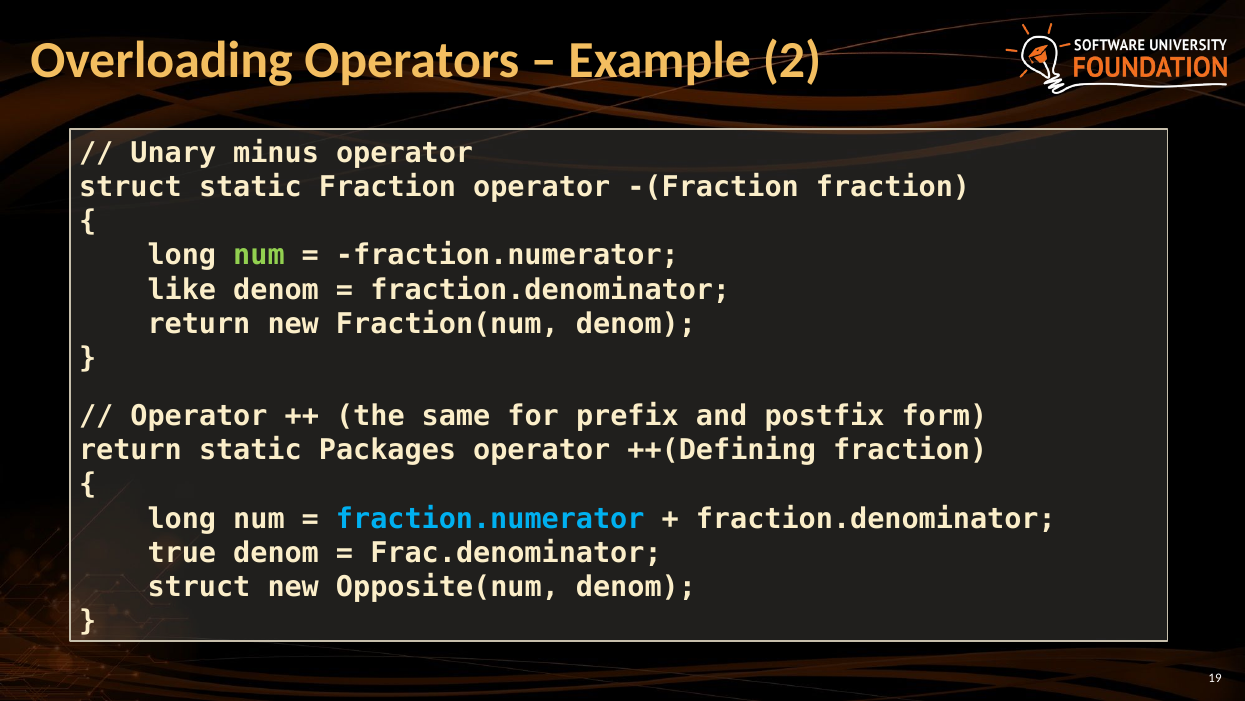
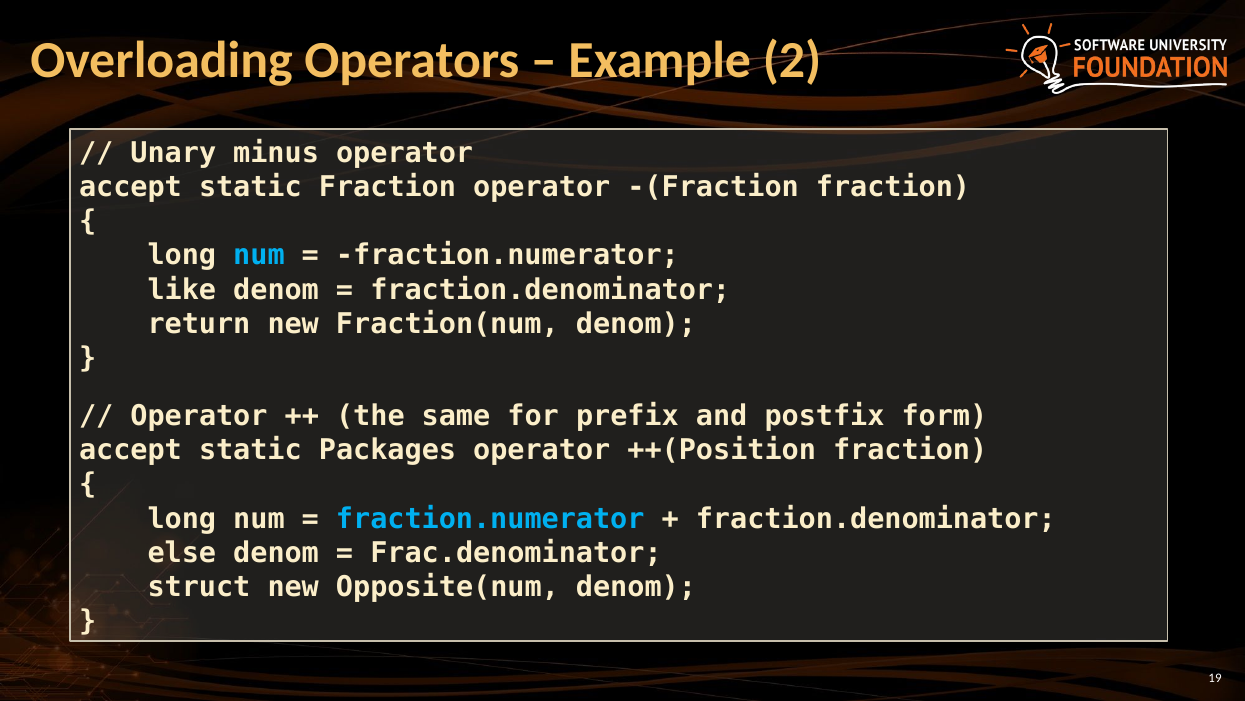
struct at (130, 187): struct -> accept
num at (259, 255) colour: light green -> light blue
return at (130, 450): return -> accept
++(Defining: ++(Defining -> ++(Position
true: true -> else
